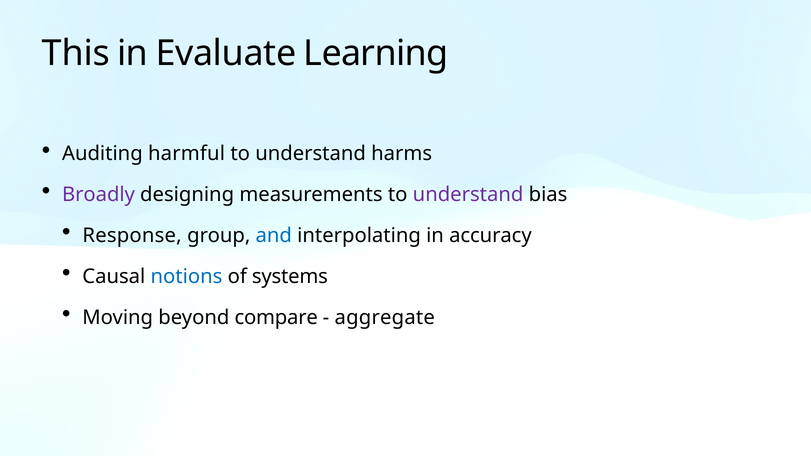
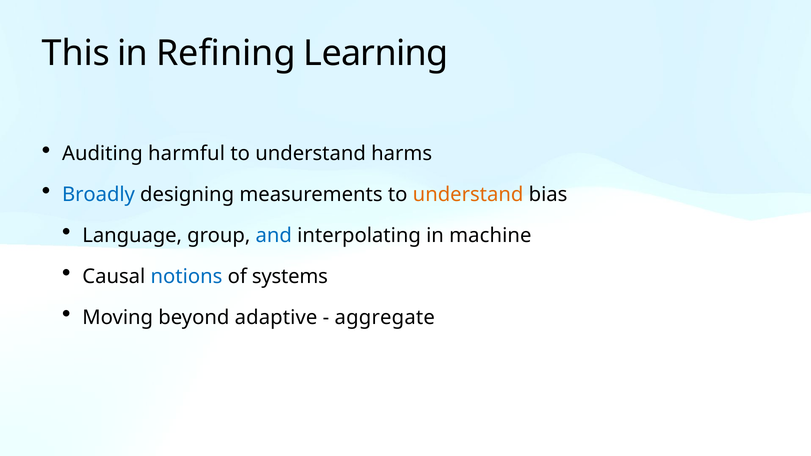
Evaluate: Evaluate -> Refining
Broadly colour: purple -> blue
understand at (468, 195) colour: purple -> orange
Response: Response -> Language
accuracy: accuracy -> machine
compare: compare -> adaptive
